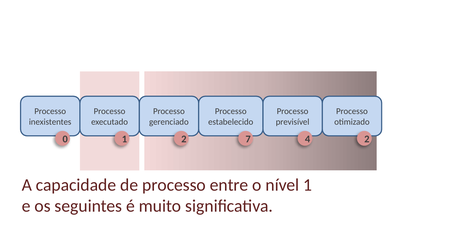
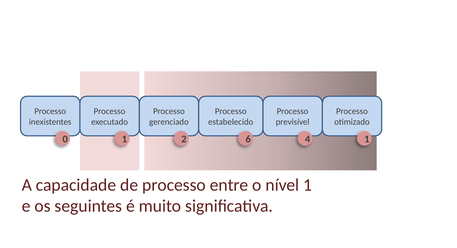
7: 7 -> 6
4 2: 2 -> 1
